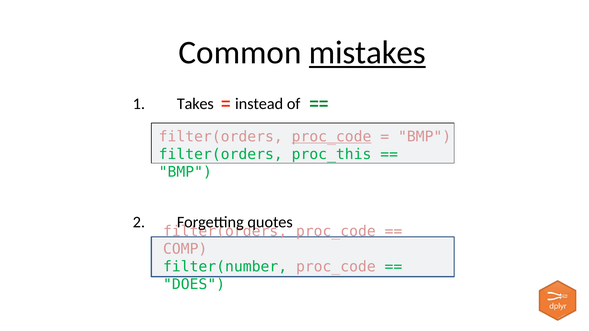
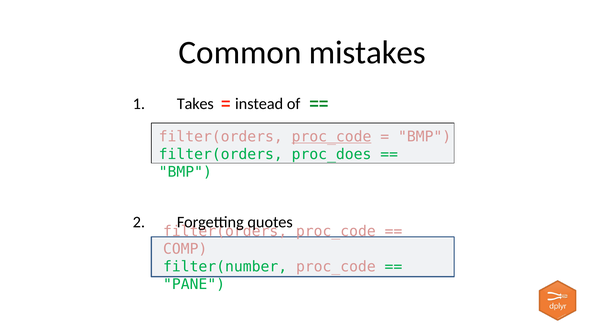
mistakes underline: present -> none
proc_this: proc_this -> proc_does
DOES: DOES -> PANE
